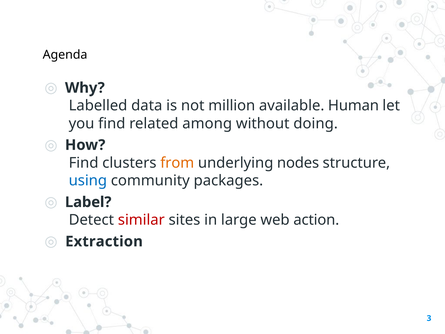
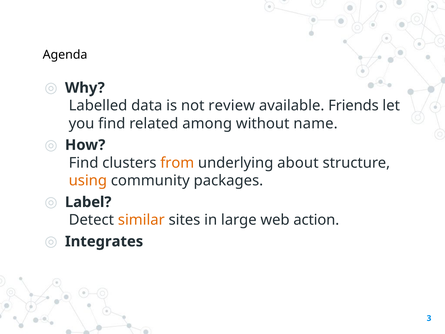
million: million -> review
Human: Human -> Friends
doing: doing -> name
nodes: nodes -> about
using colour: blue -> orange
similar colour: red -> orange
Extraction: Extraction -> Integrates
